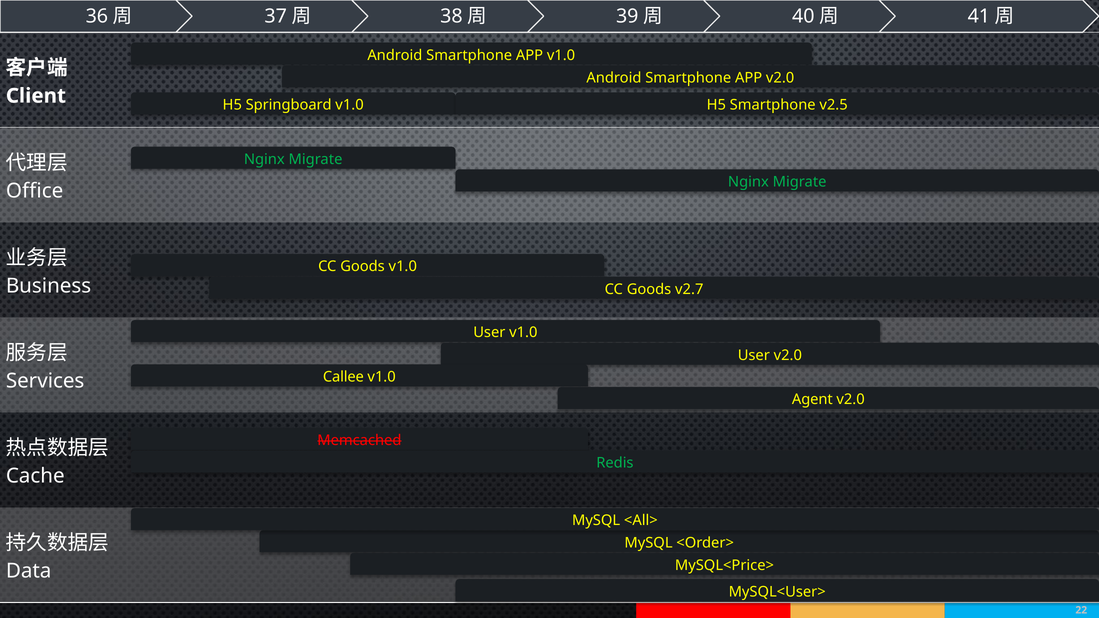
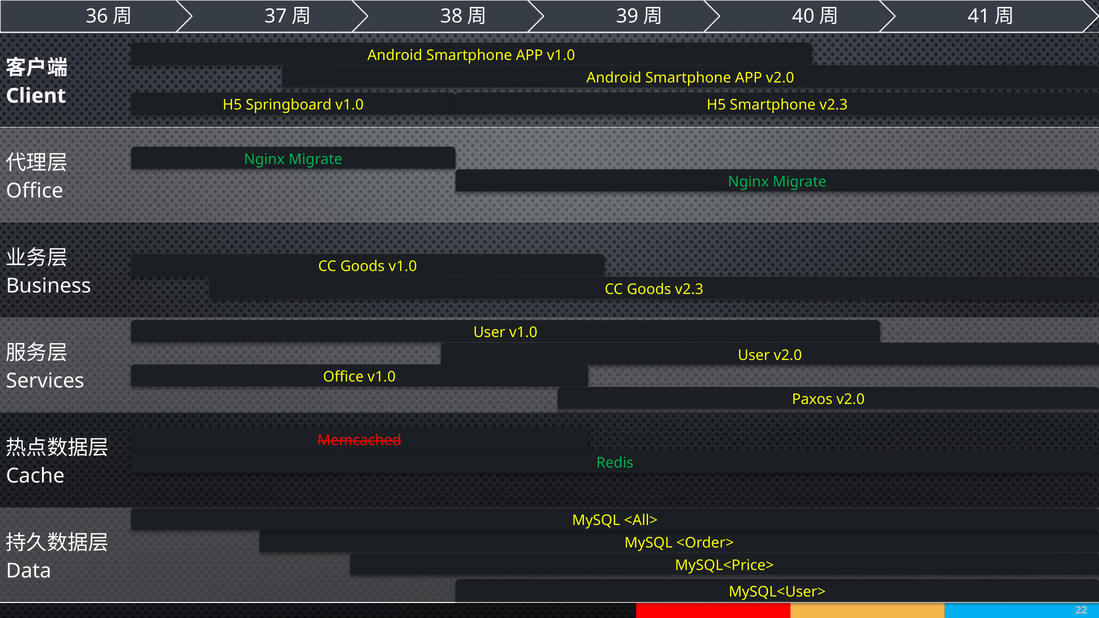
Smartphone v2.5: v2.5 -> v2.3
Goods v2.7: v2.7 -> v2.3
Callee at (343, 377): Callee -> Office
Agent: Agent -> Paxos
